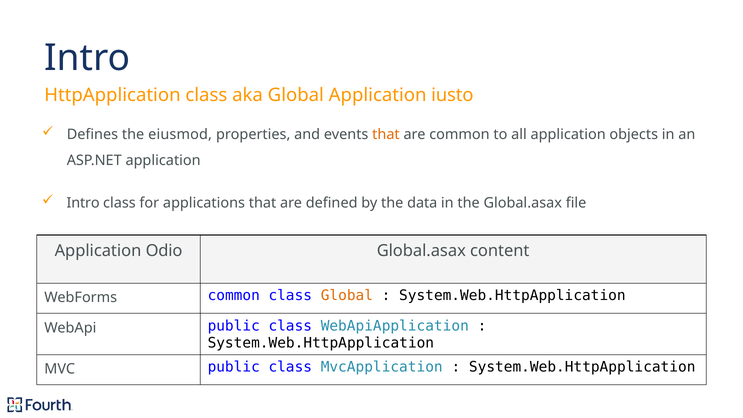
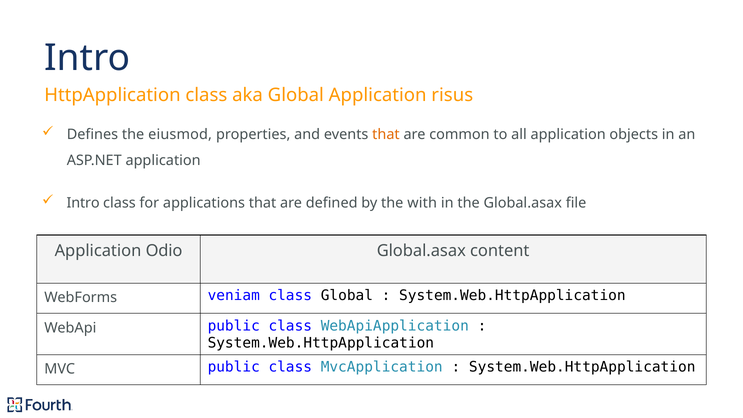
iusto: iusto -> risus
data: data -> with
WebForms common: common -> veniam
Global at (347, 296) colour: orange -> black
